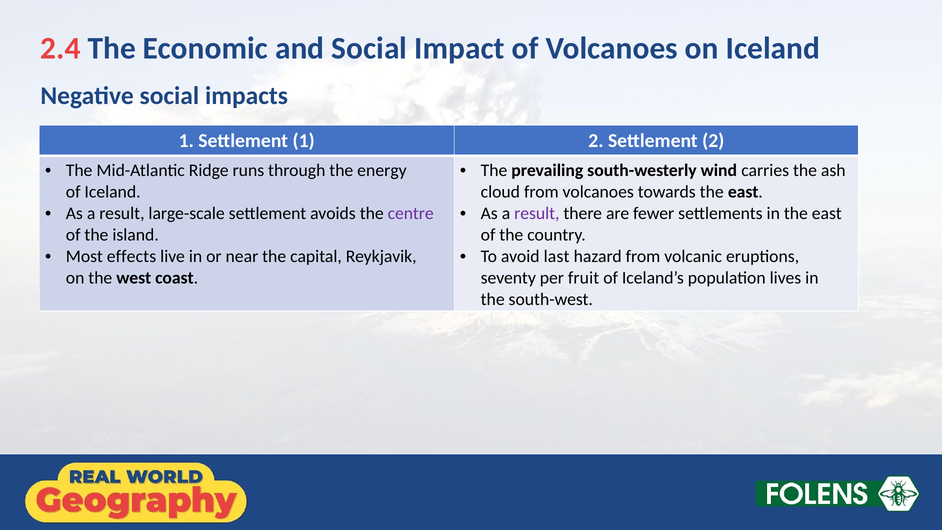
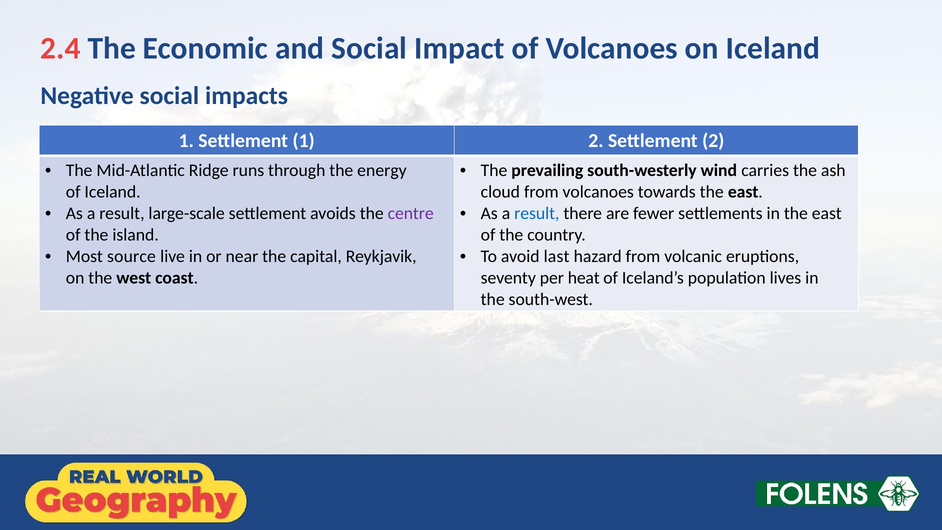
result at (537, 213) colour: purple -> blue
effects: effects -> source
fruit: fruit -> heat
